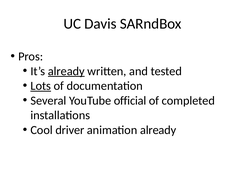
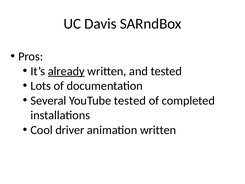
Lots underline: present -> none
YouTube official: official -> tested
animation already: already -> written
